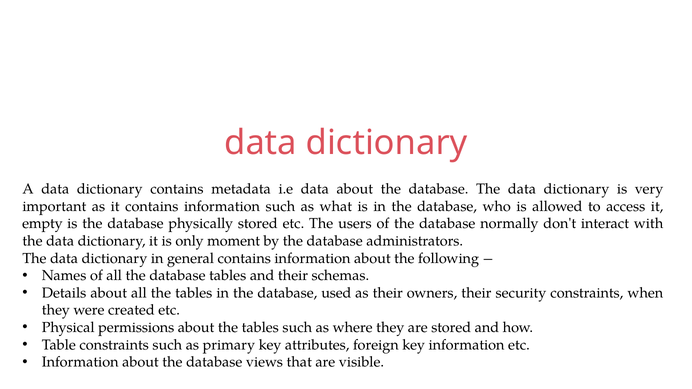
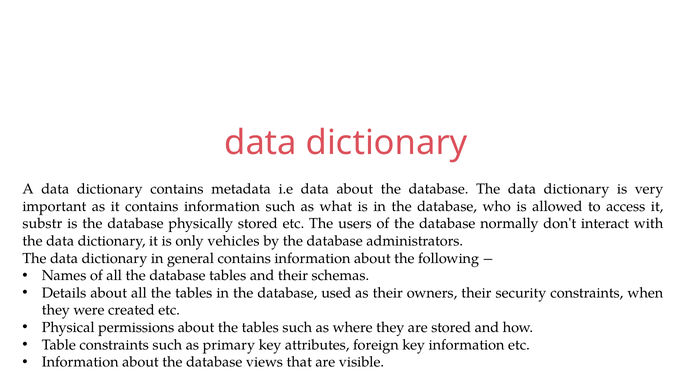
empty: empty -> substr
moment: moment -> vehicles
